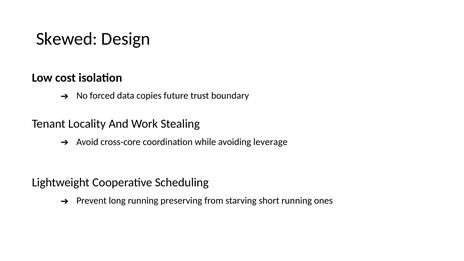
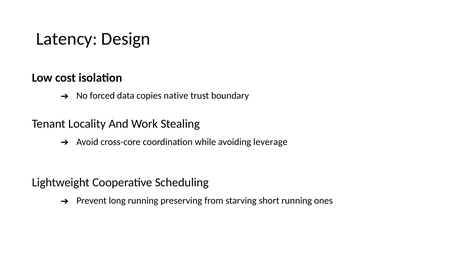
Skewed: Skewed -> Latency
future: future -> native
